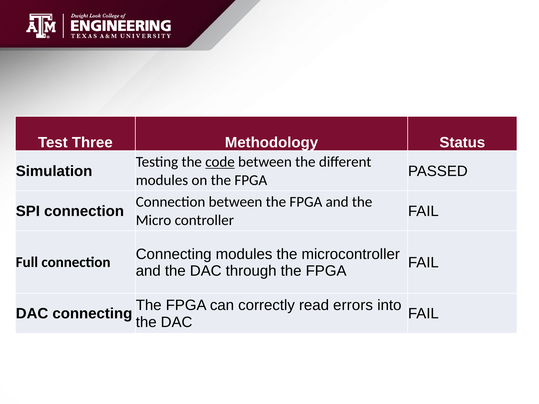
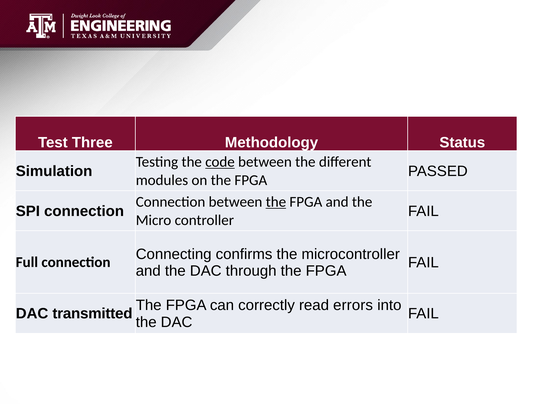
the at (276, 202) underline: none -> present
Connecting modules: modules -> confirms
DAC connecting: connecting -> transmitted
